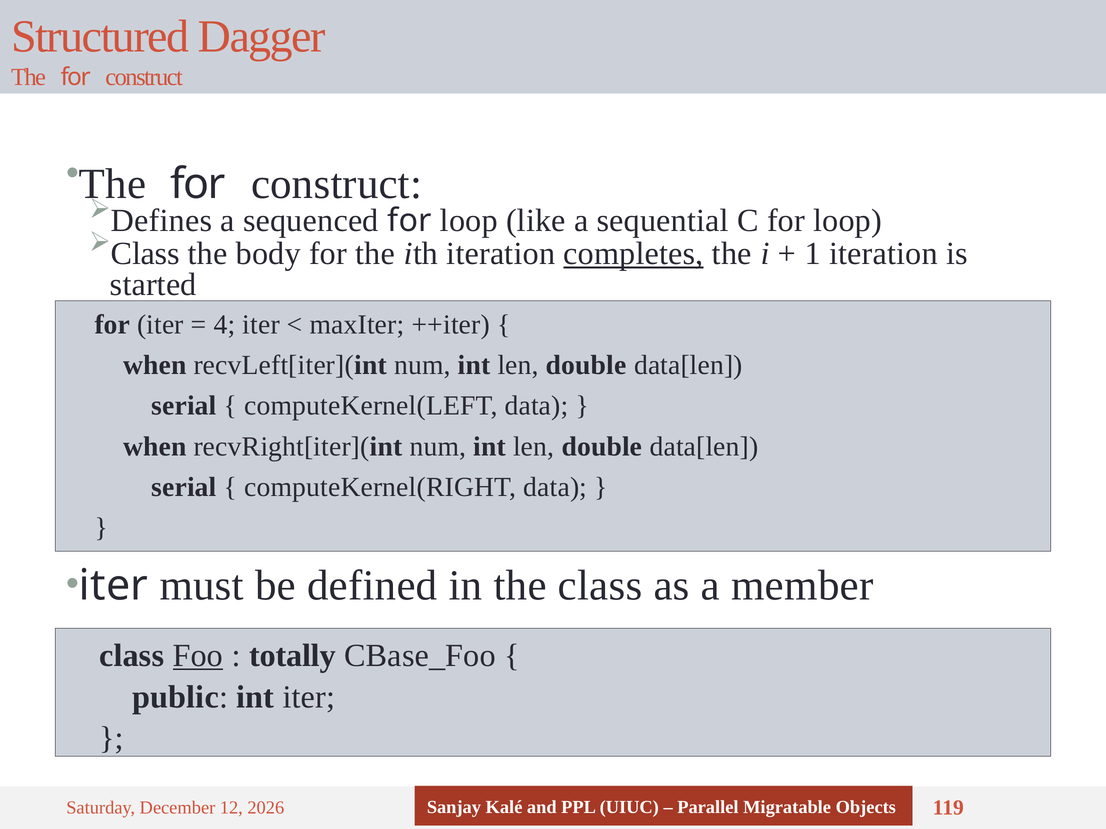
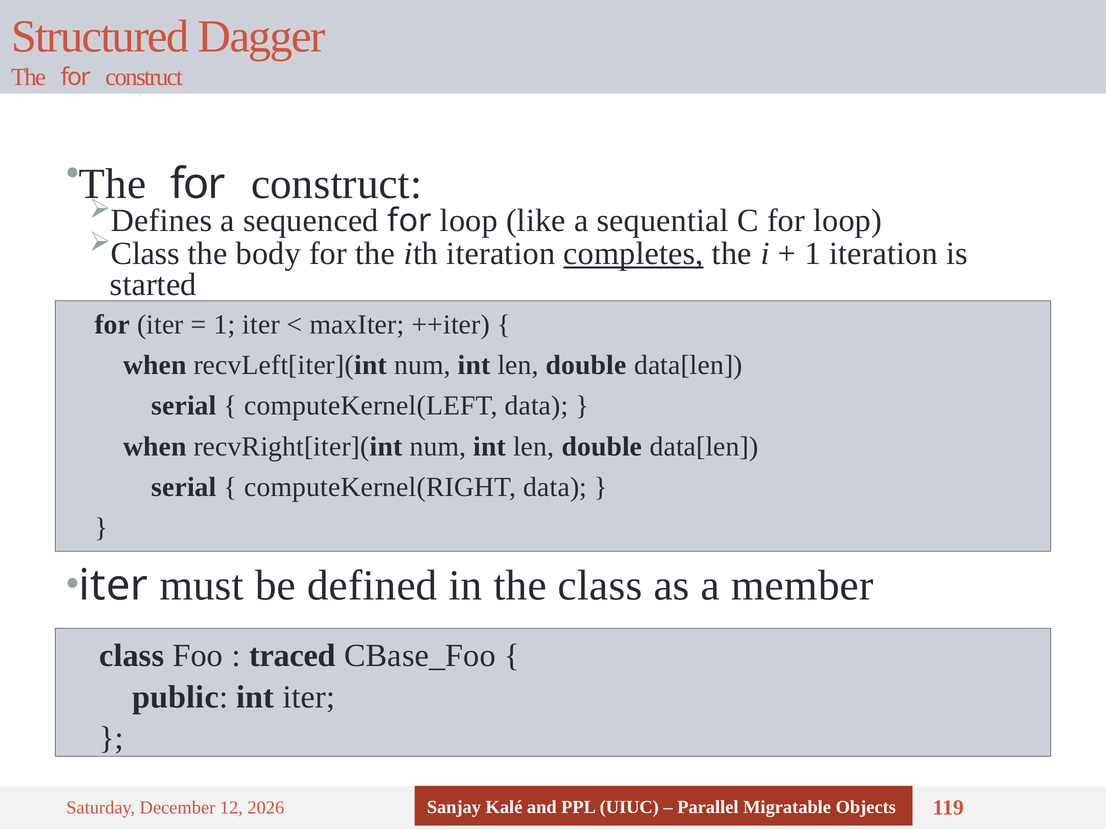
4 at (224, 325): 4 -> 1
Foo underline: present -> none
totally: totally -> traced
